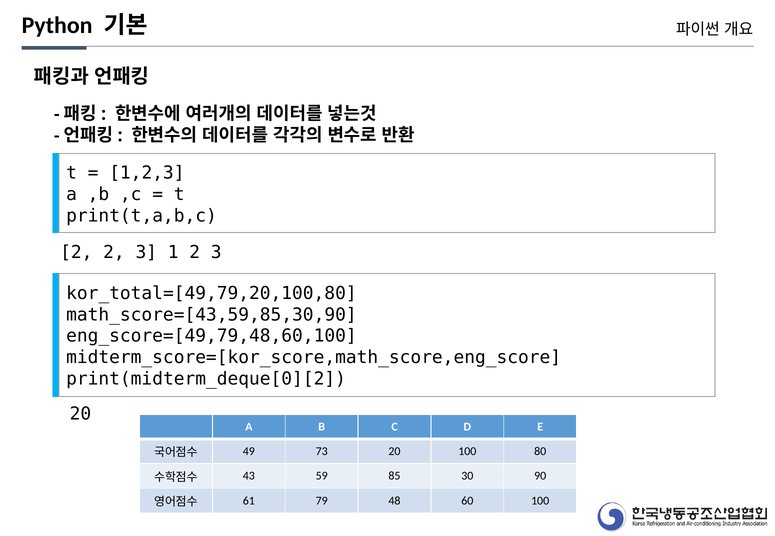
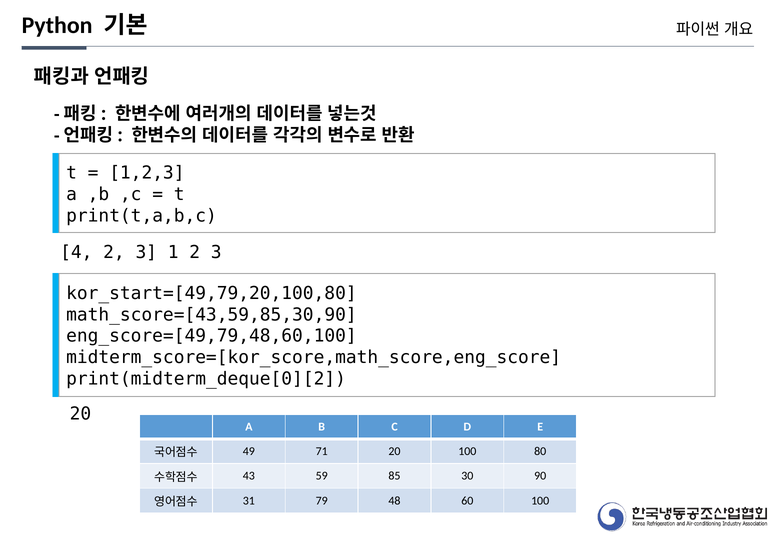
2 at (76, 253): 2 -> 4
kor_total=[49,79,20,100,80: kor_total=[49,79,20,100,80 -> kor_start=[49,79,20,100,80
73: 73 -> 71
61: 61 -> 31
